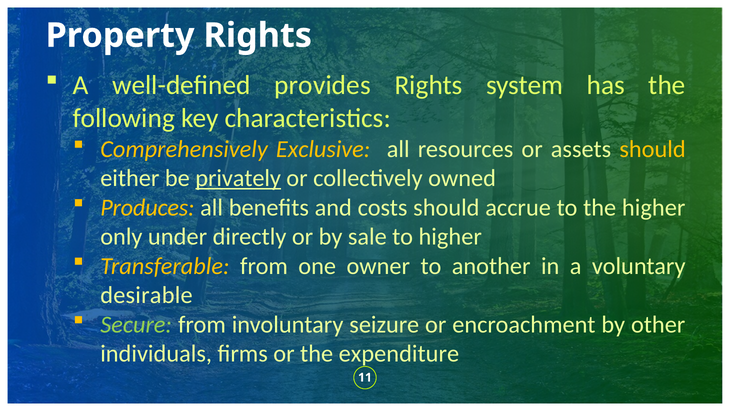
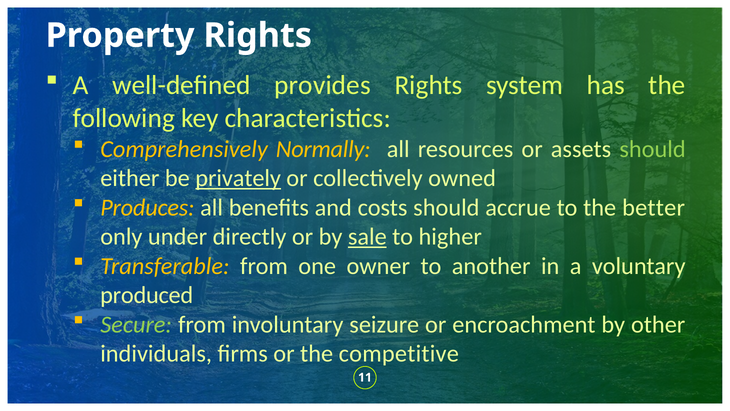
Exclusive: Exclusive -> Normally
should at (653, 149) colour: yellow -> light green
the higher: higher -> better
sale underline: none -> present
desirable: desirable -> produced
expenditure: expenditure -> competitive
